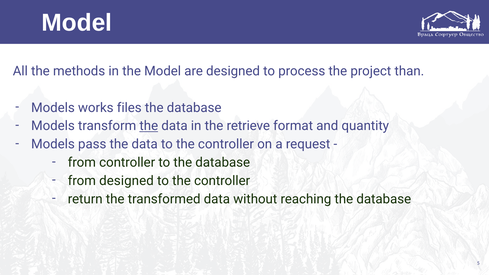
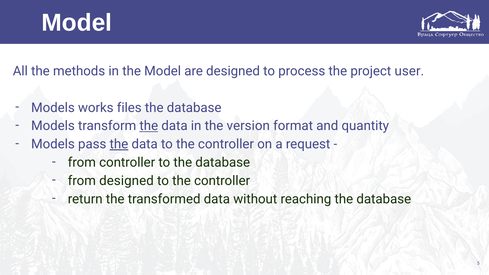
than: than -> user
retrieve: retrieve -> version
the at (119, 144) underline: none -> present
